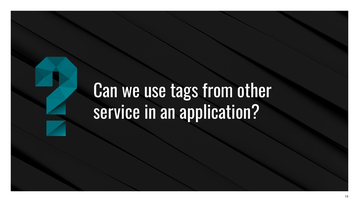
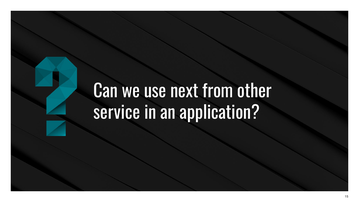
tags: tags -> next
